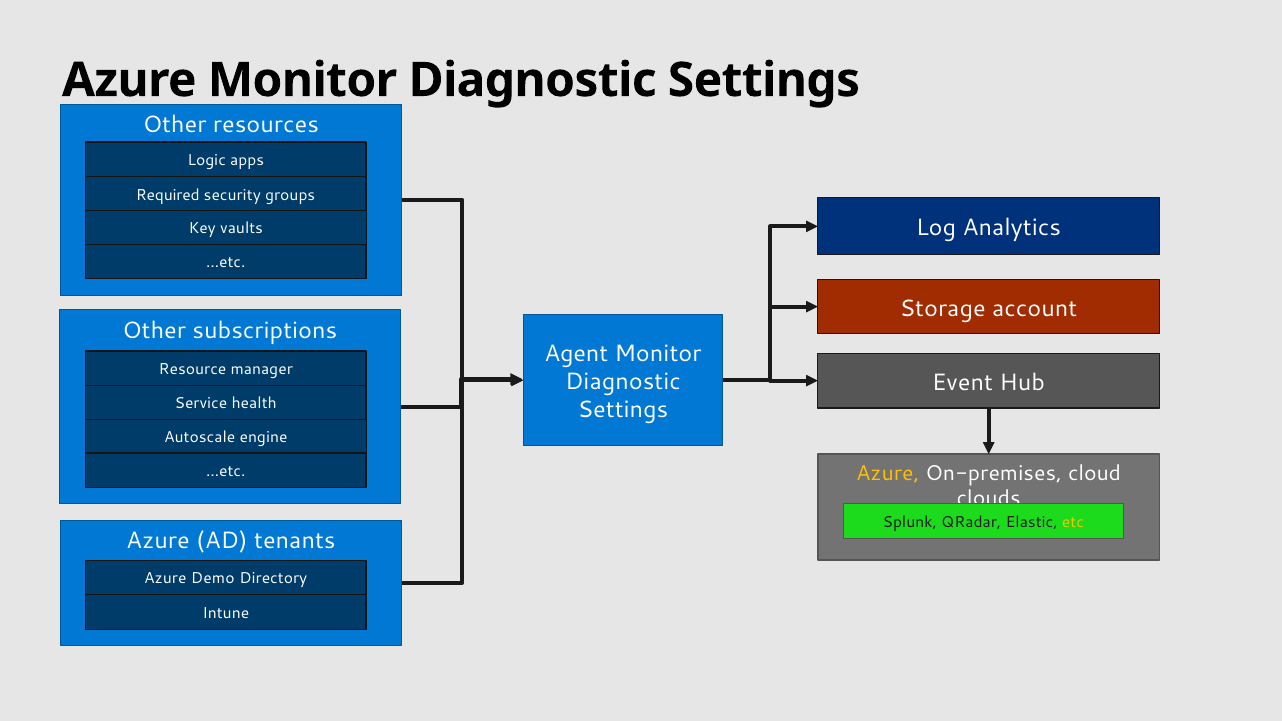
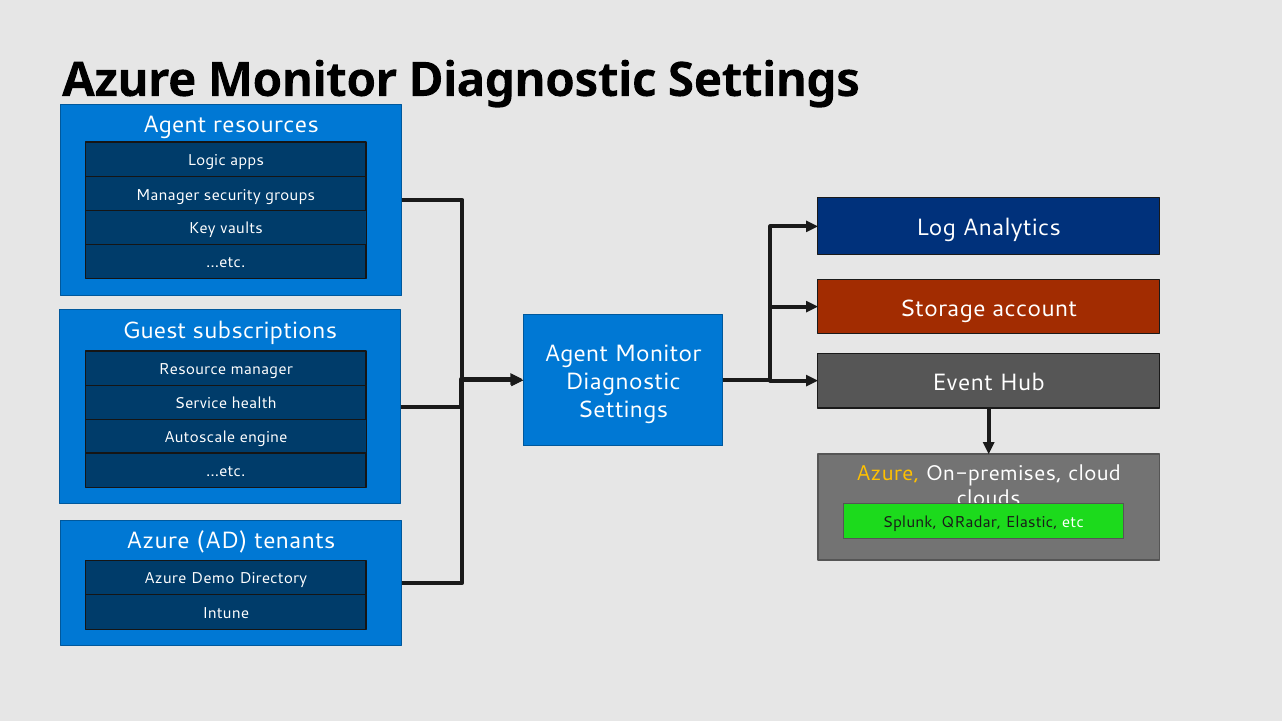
Other at (175, 125): Other -> Agent
Required at (168, 195): Required -> Manager
Other at (154, 330): Other -> Guest
etc colour: yellow -> white
